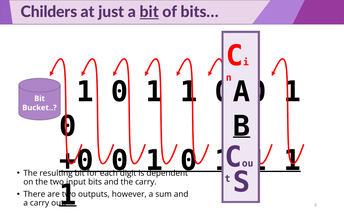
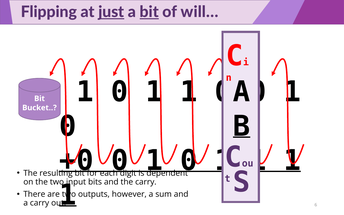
Childers: Childers -> Flipping
just underline: none -> present
bits…: bits… -> will…
